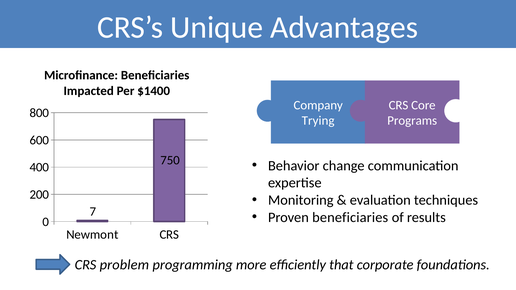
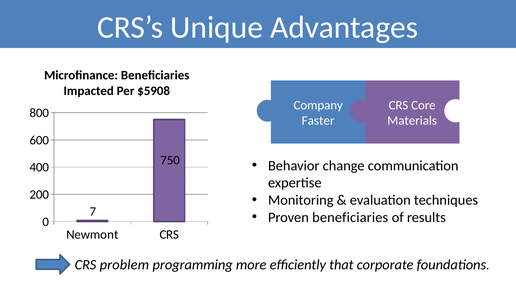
$1400: $1400 -> $5908
Trying: Trying -> Faster
Programs: Programs -> Materials
